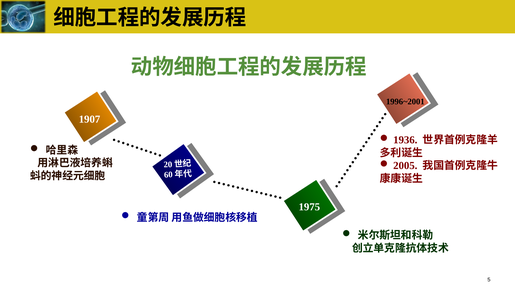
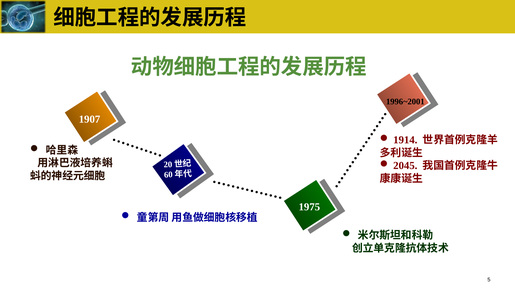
1936: 1936 -> 1914
2005: 2005 -> 2045
